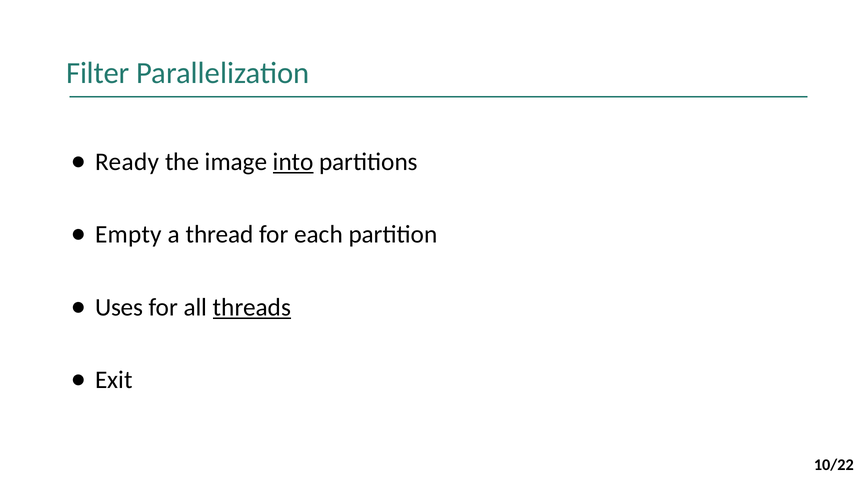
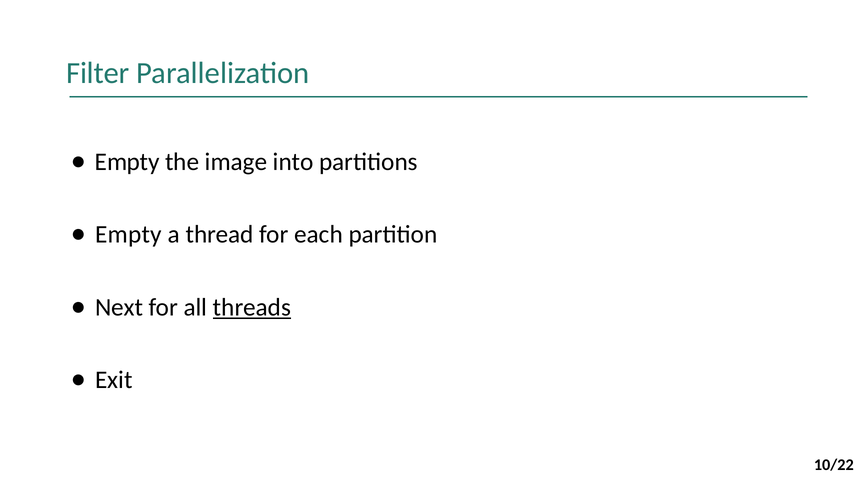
Ready at (127, 162): Ready -> Empty
into underline: present -> none
Uses: Uses -> Next
